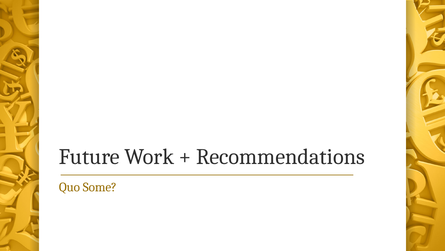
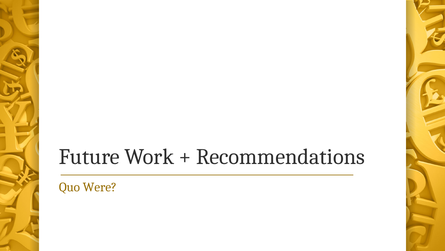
Some: Some -> Were
